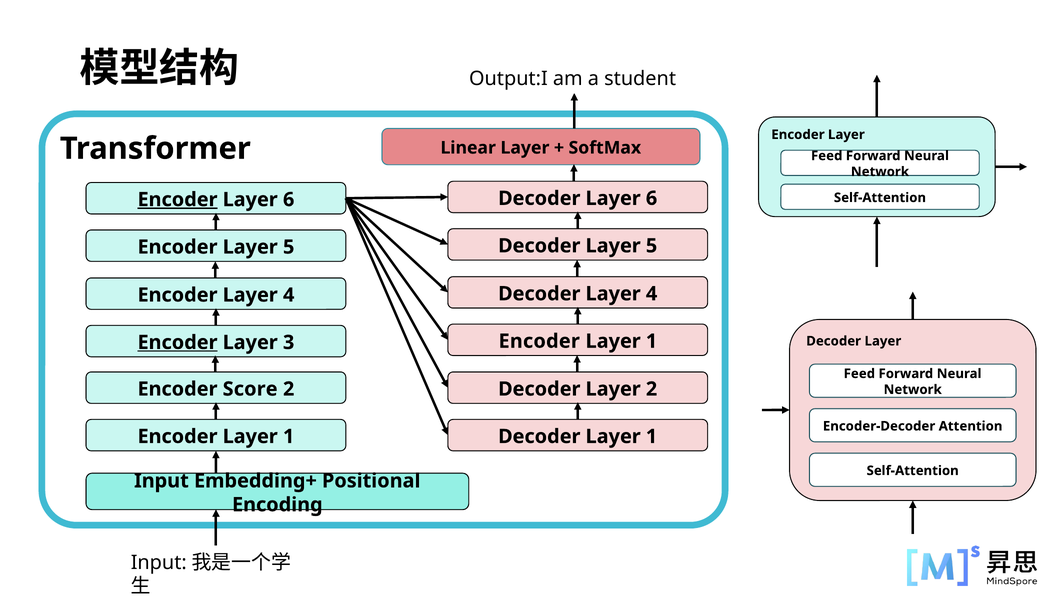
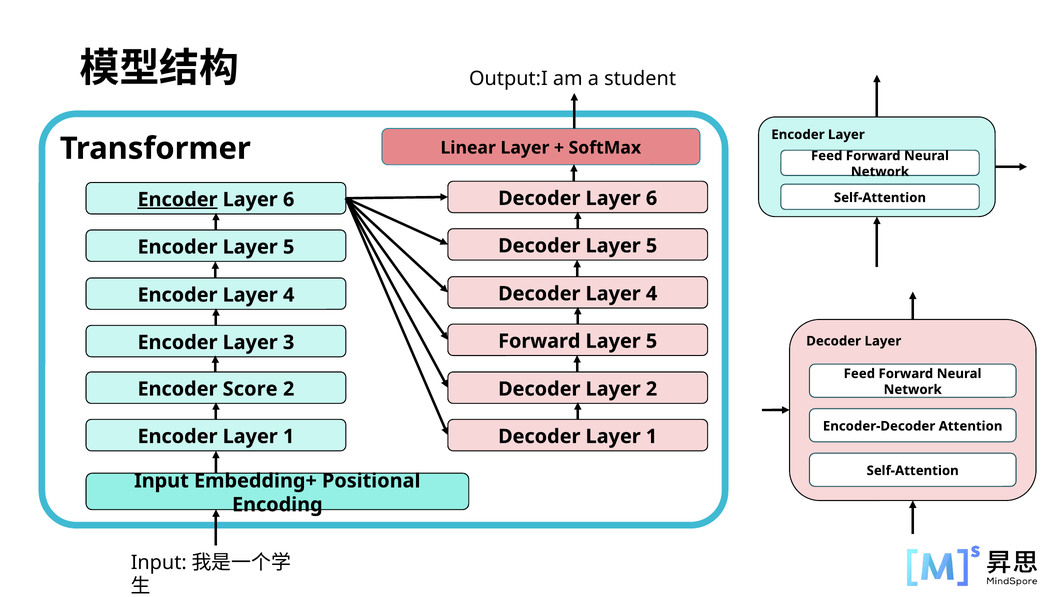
Encoder at (539, 341): Encoder -> Forward
1 at (652, 341): 1 -> 5
Encoder at (177, 342) underline: present -> none
